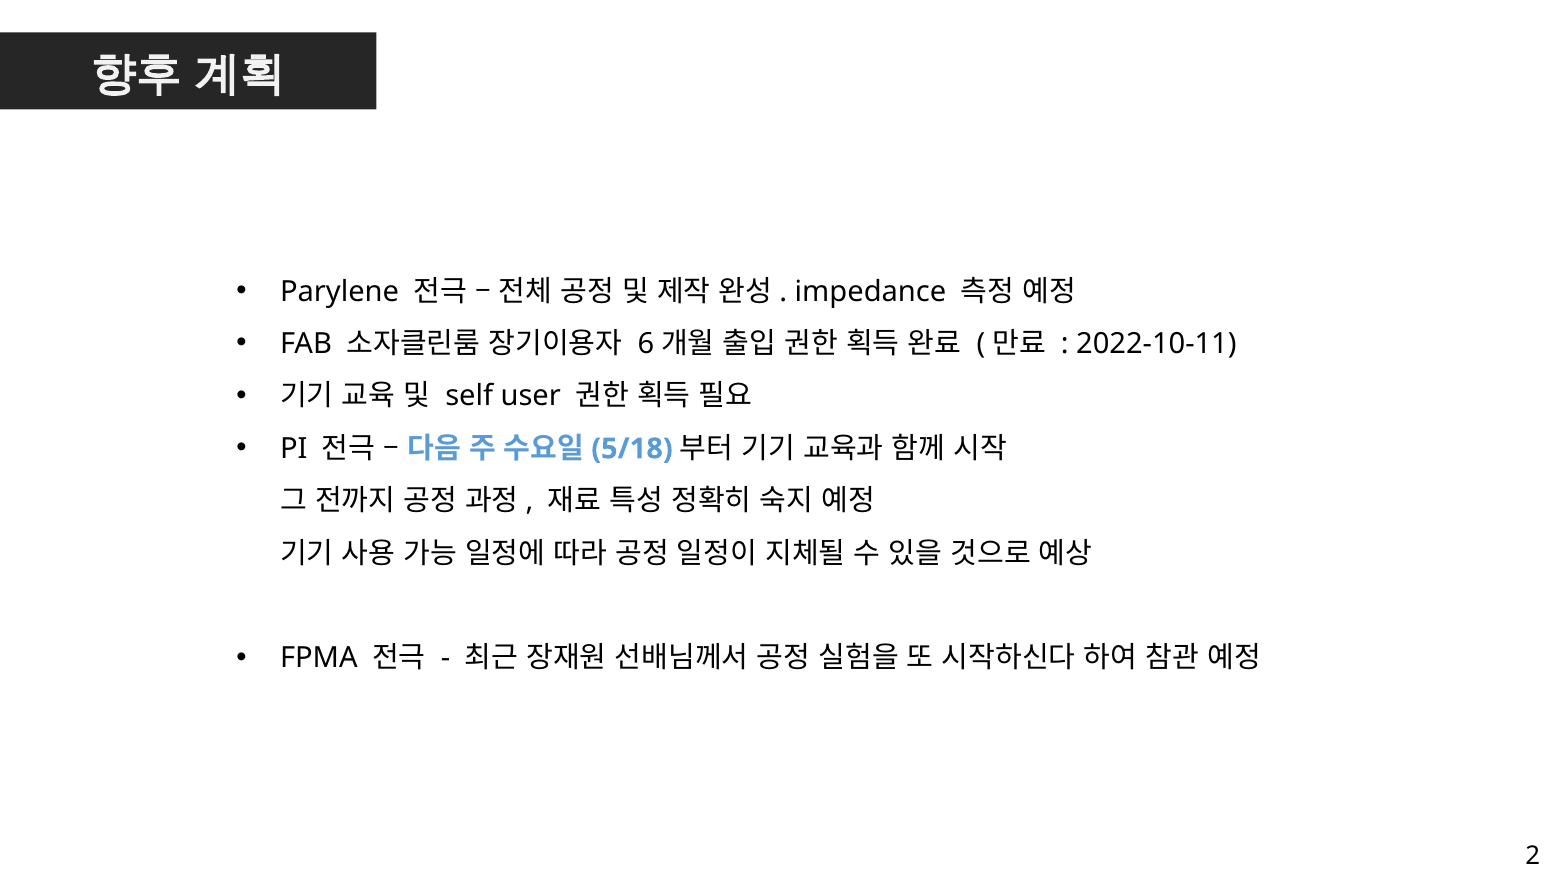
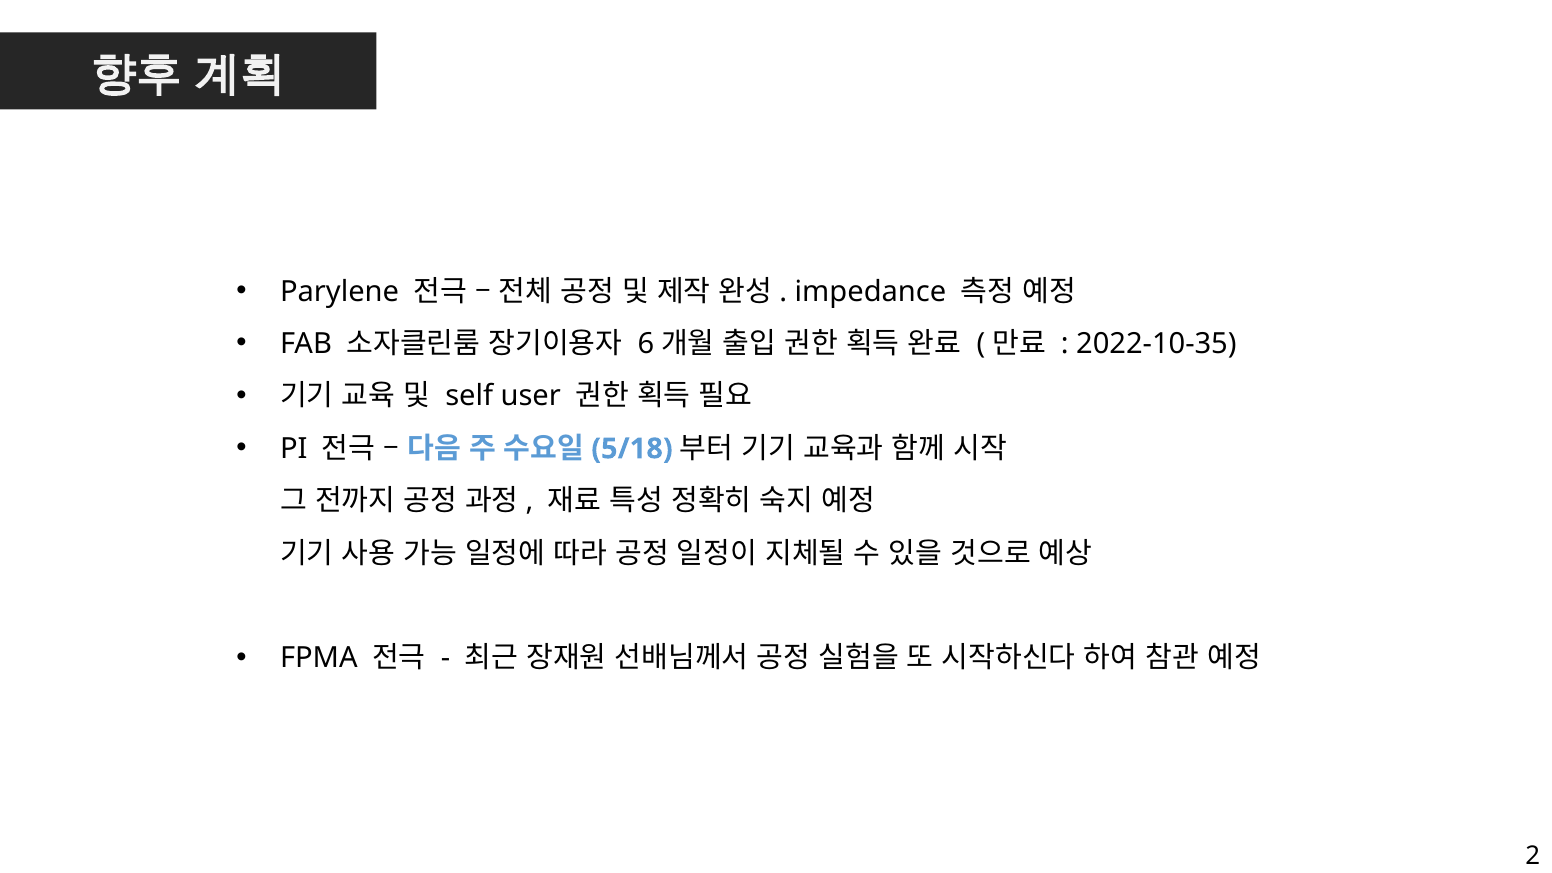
2022-10-11: 2022-10-11 -> 2022-10-35
